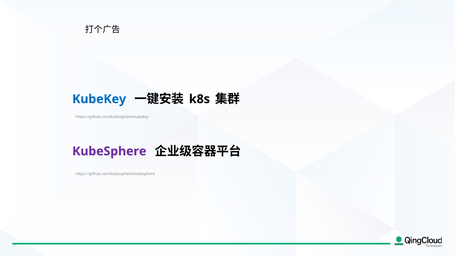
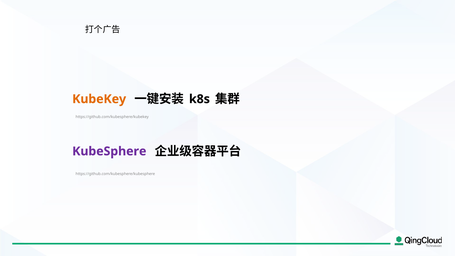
KubeKey colour: blue -> orange
